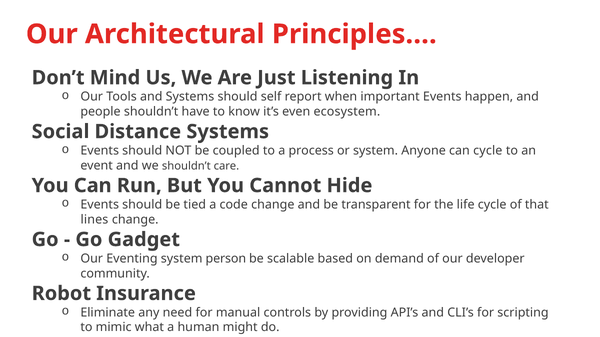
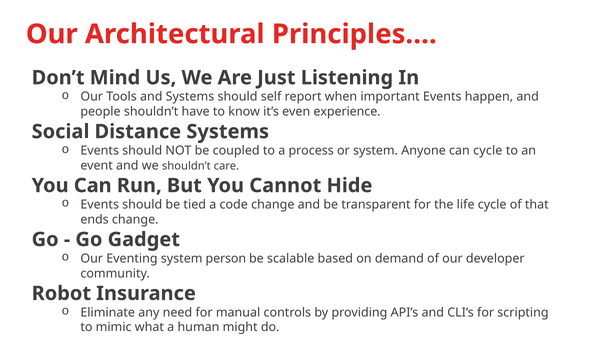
ecosystem: ecosystem -> experience
lines: lines -> ends
